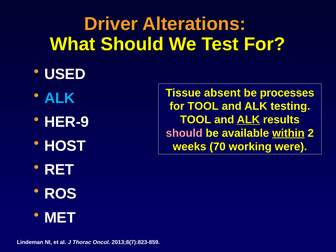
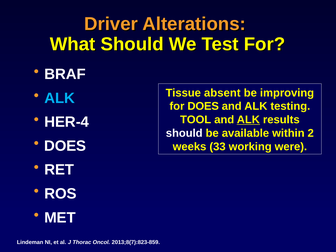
USED: USED -> BRAF
processes: processes -> improving
for TOOL: TOOL -> DOES
HER-9: HER-9 -> HER-4
should at (184, 133) colour: pink -> white
within underline: present -> none
HOST at (65, 146): HOST -> DOES
70: 70 -> 33
